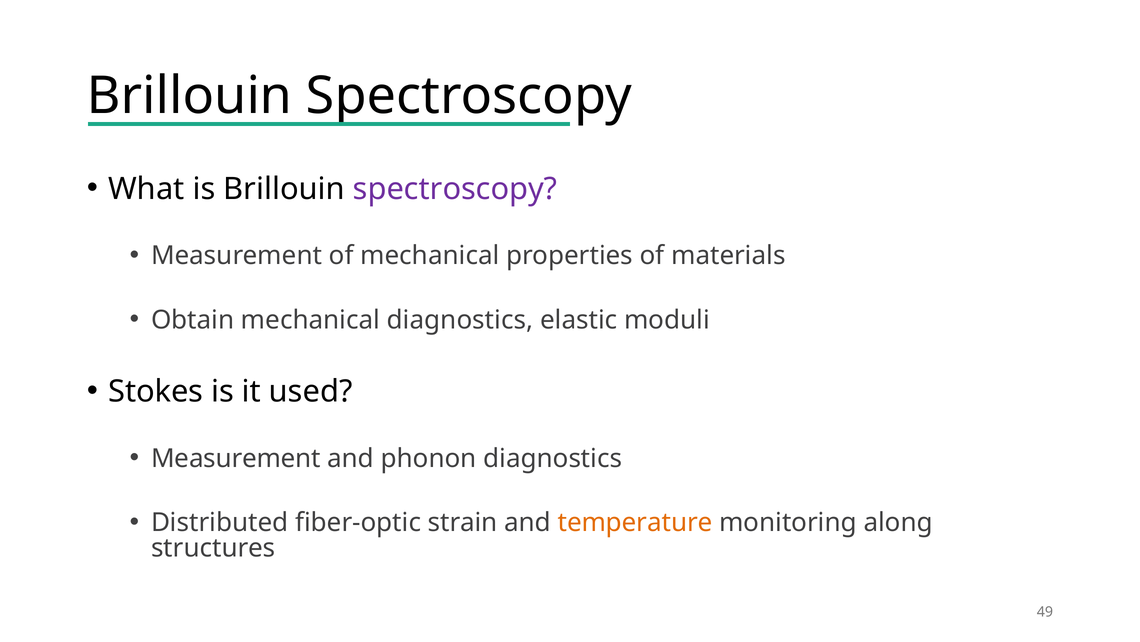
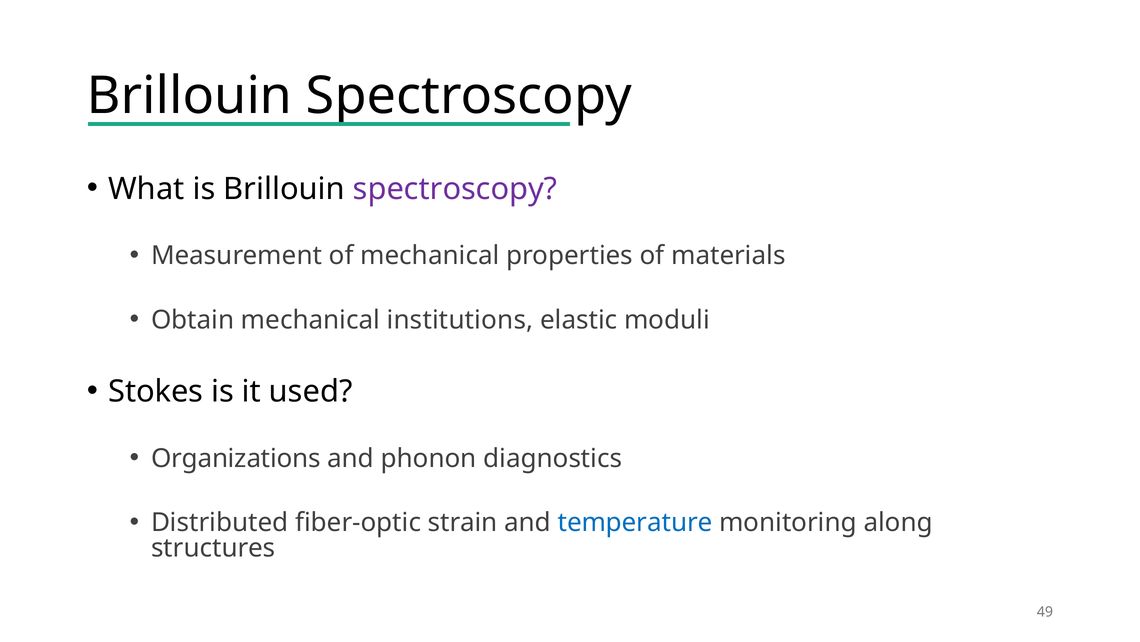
mechanical diagnostics: diagnostics -> institutions
Measurement at (236, 458): Measurement -> Organizations
temperature colour: orange -> blue
